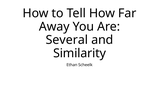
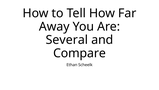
Similarity: Similarity -> Compare
